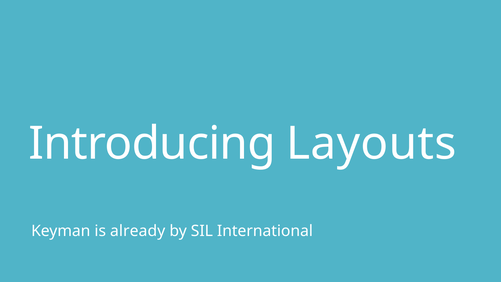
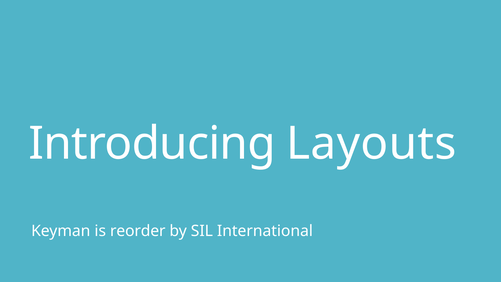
already: already -> reorder
